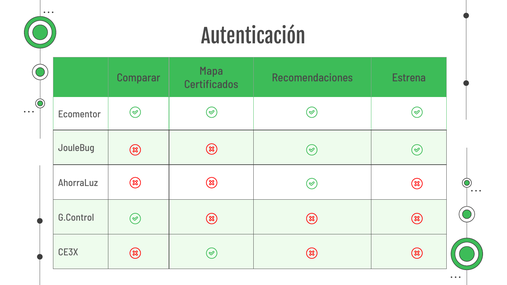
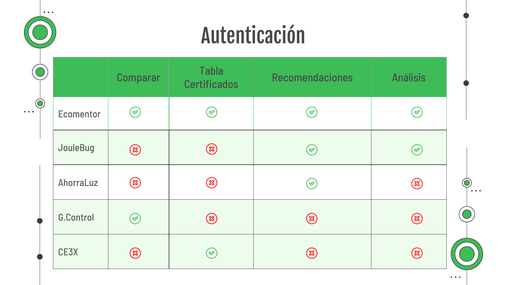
Mapa: Mapa -> Tabla
Estrena: Estrena -> Análisis
